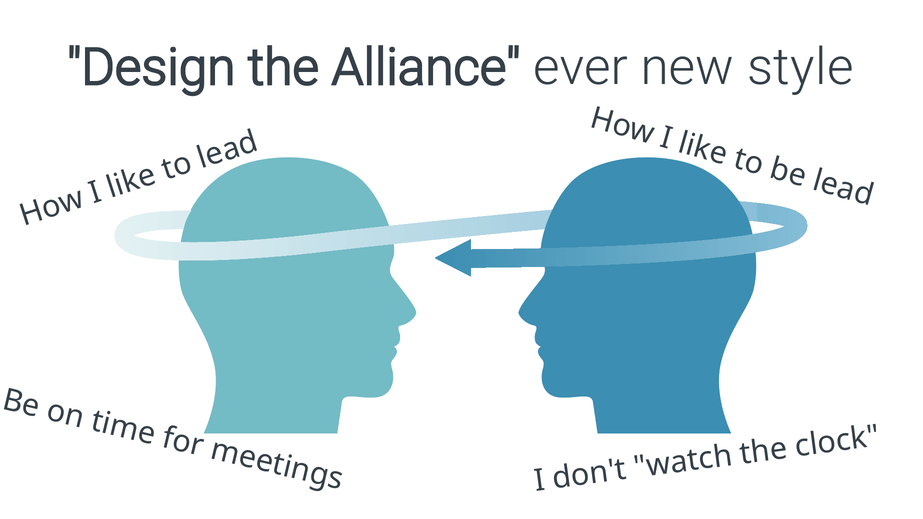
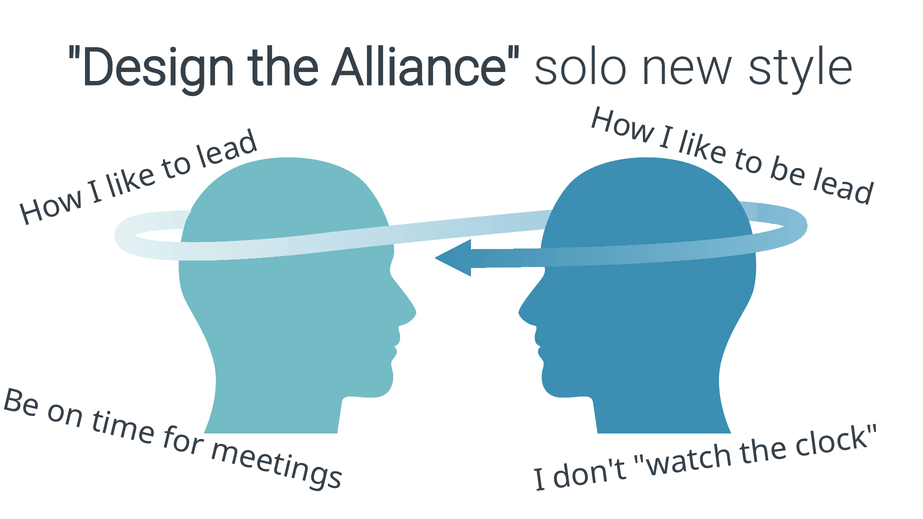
ever: ever -> solo
